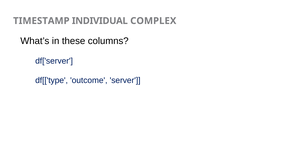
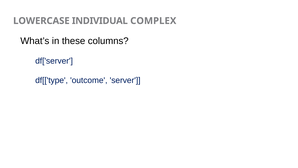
TIMESTAMP: TIMESTAMP -> LOWERCASE
